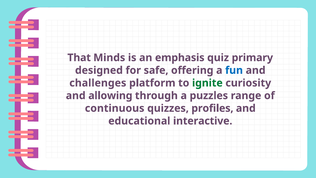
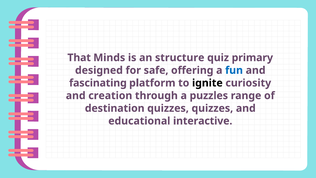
emphasis: emphasis -> structure
challenges: challenges -> fascinating
ignite colour: green -> black
allowing: allowing -> creation
continuous: continuous -> destination
quizzes profiles: profiles -> quizzes
